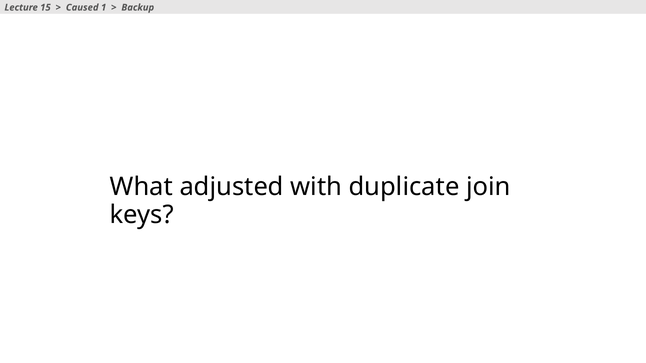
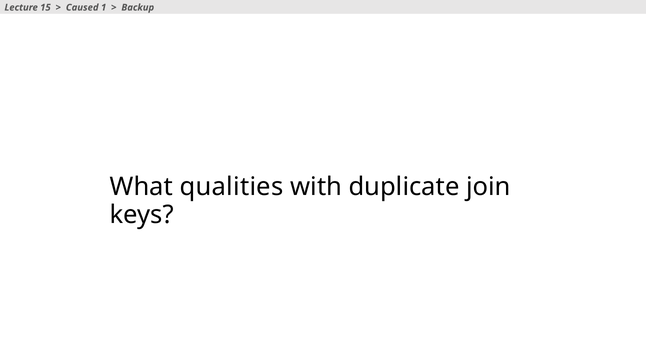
adjusted: adjusted -> qualities
